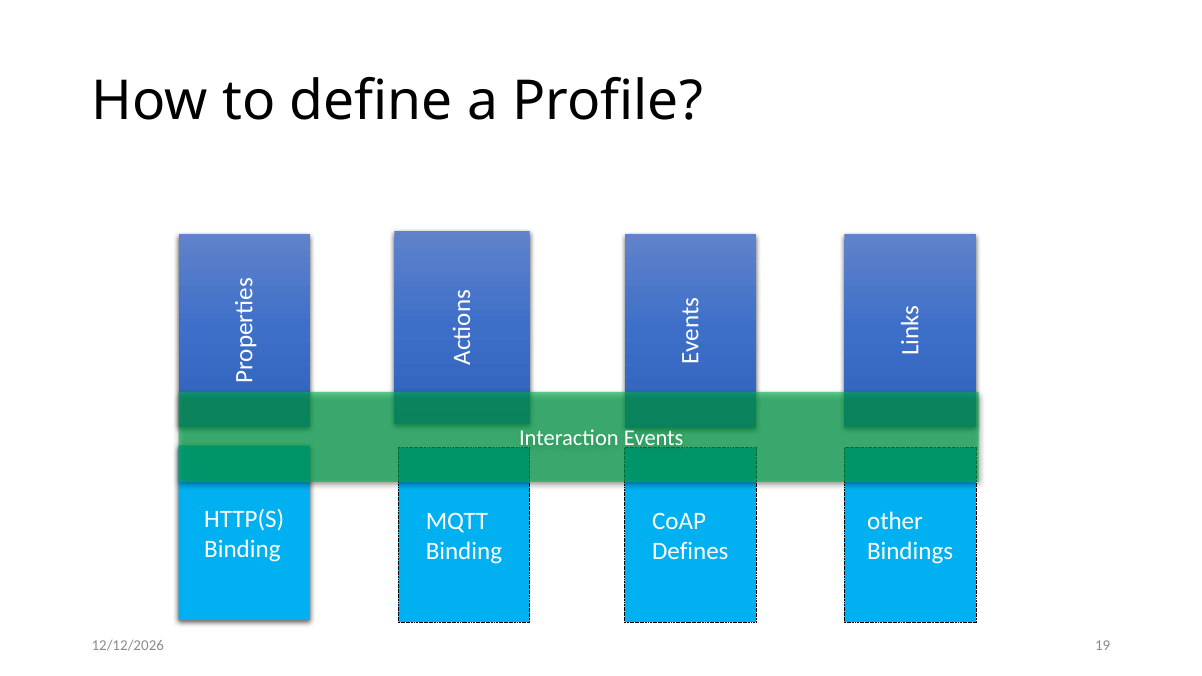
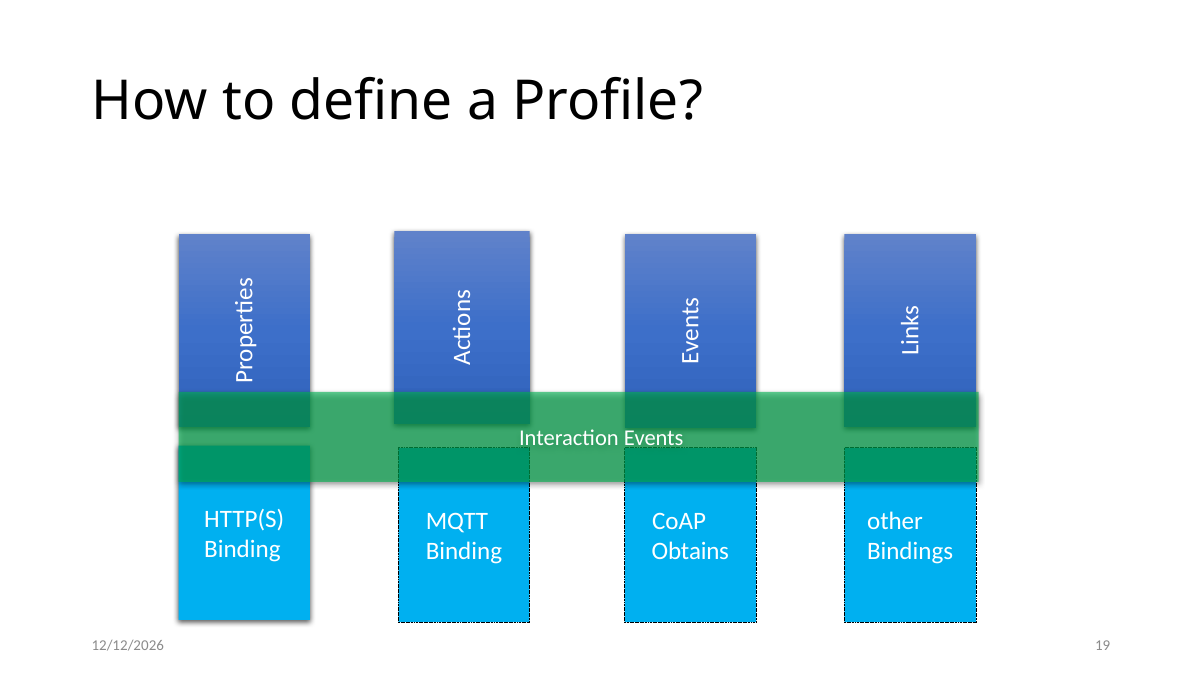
Defines: Defines -> Obtains
